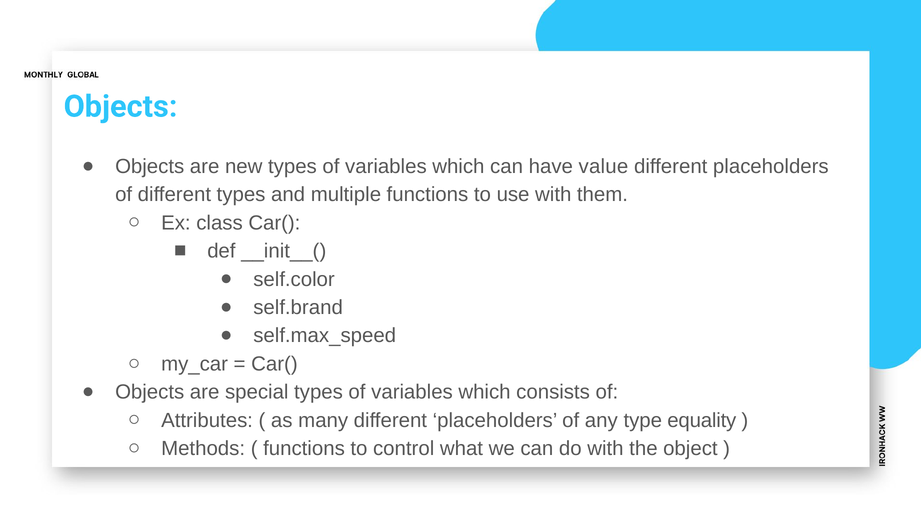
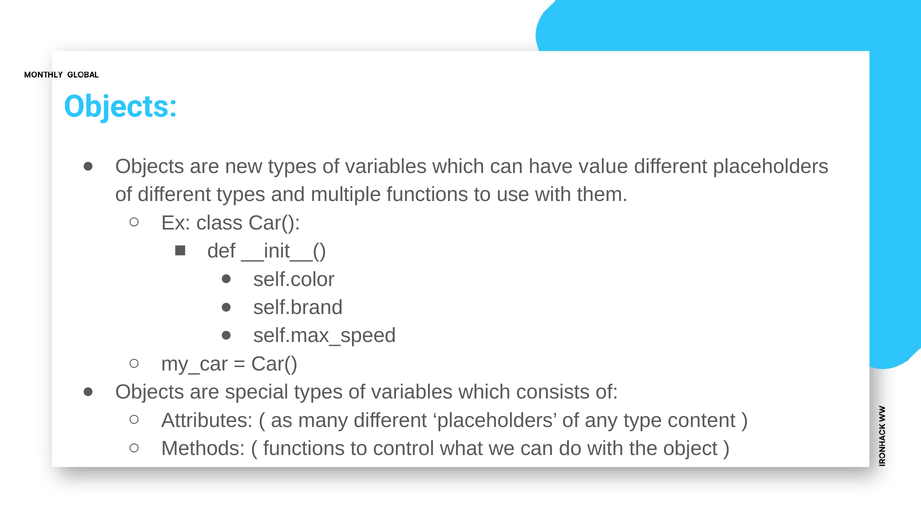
equality: equality -> content
